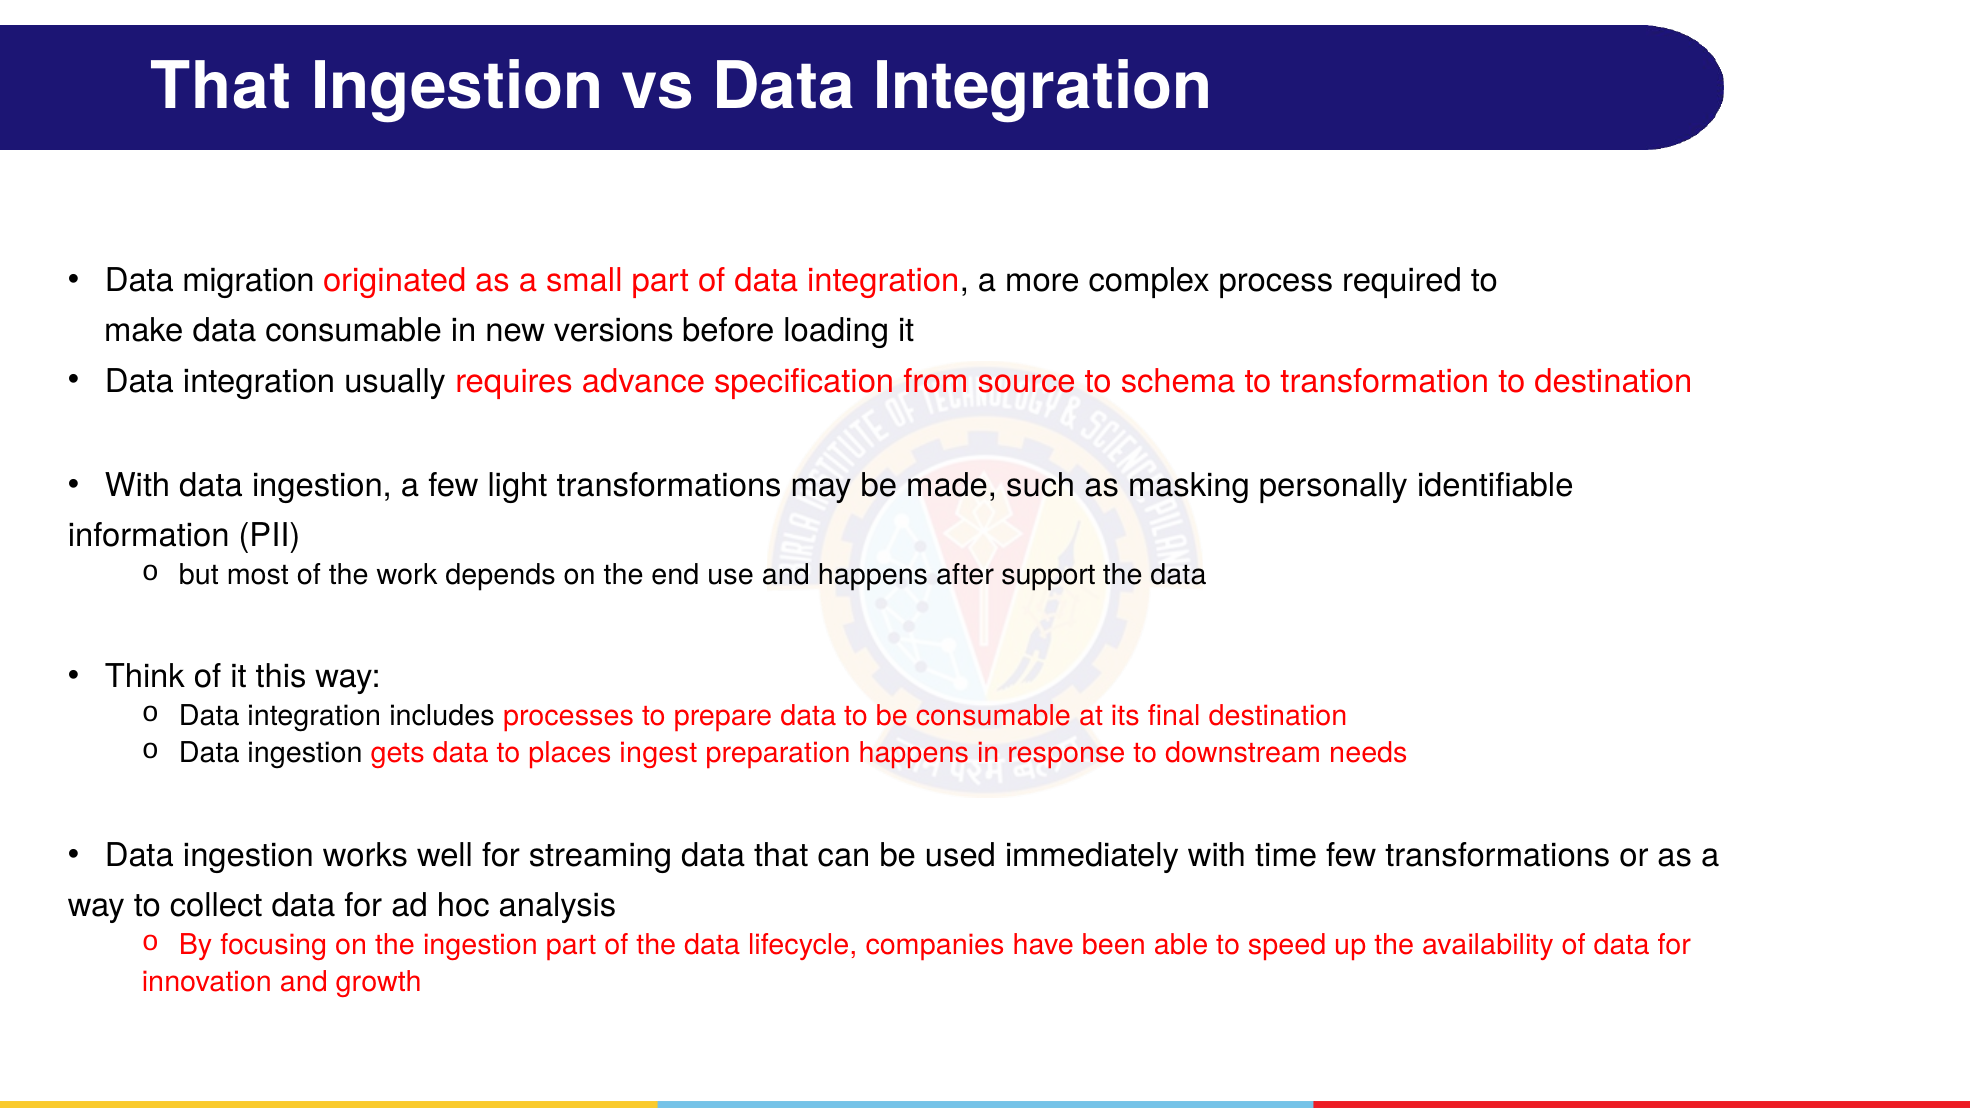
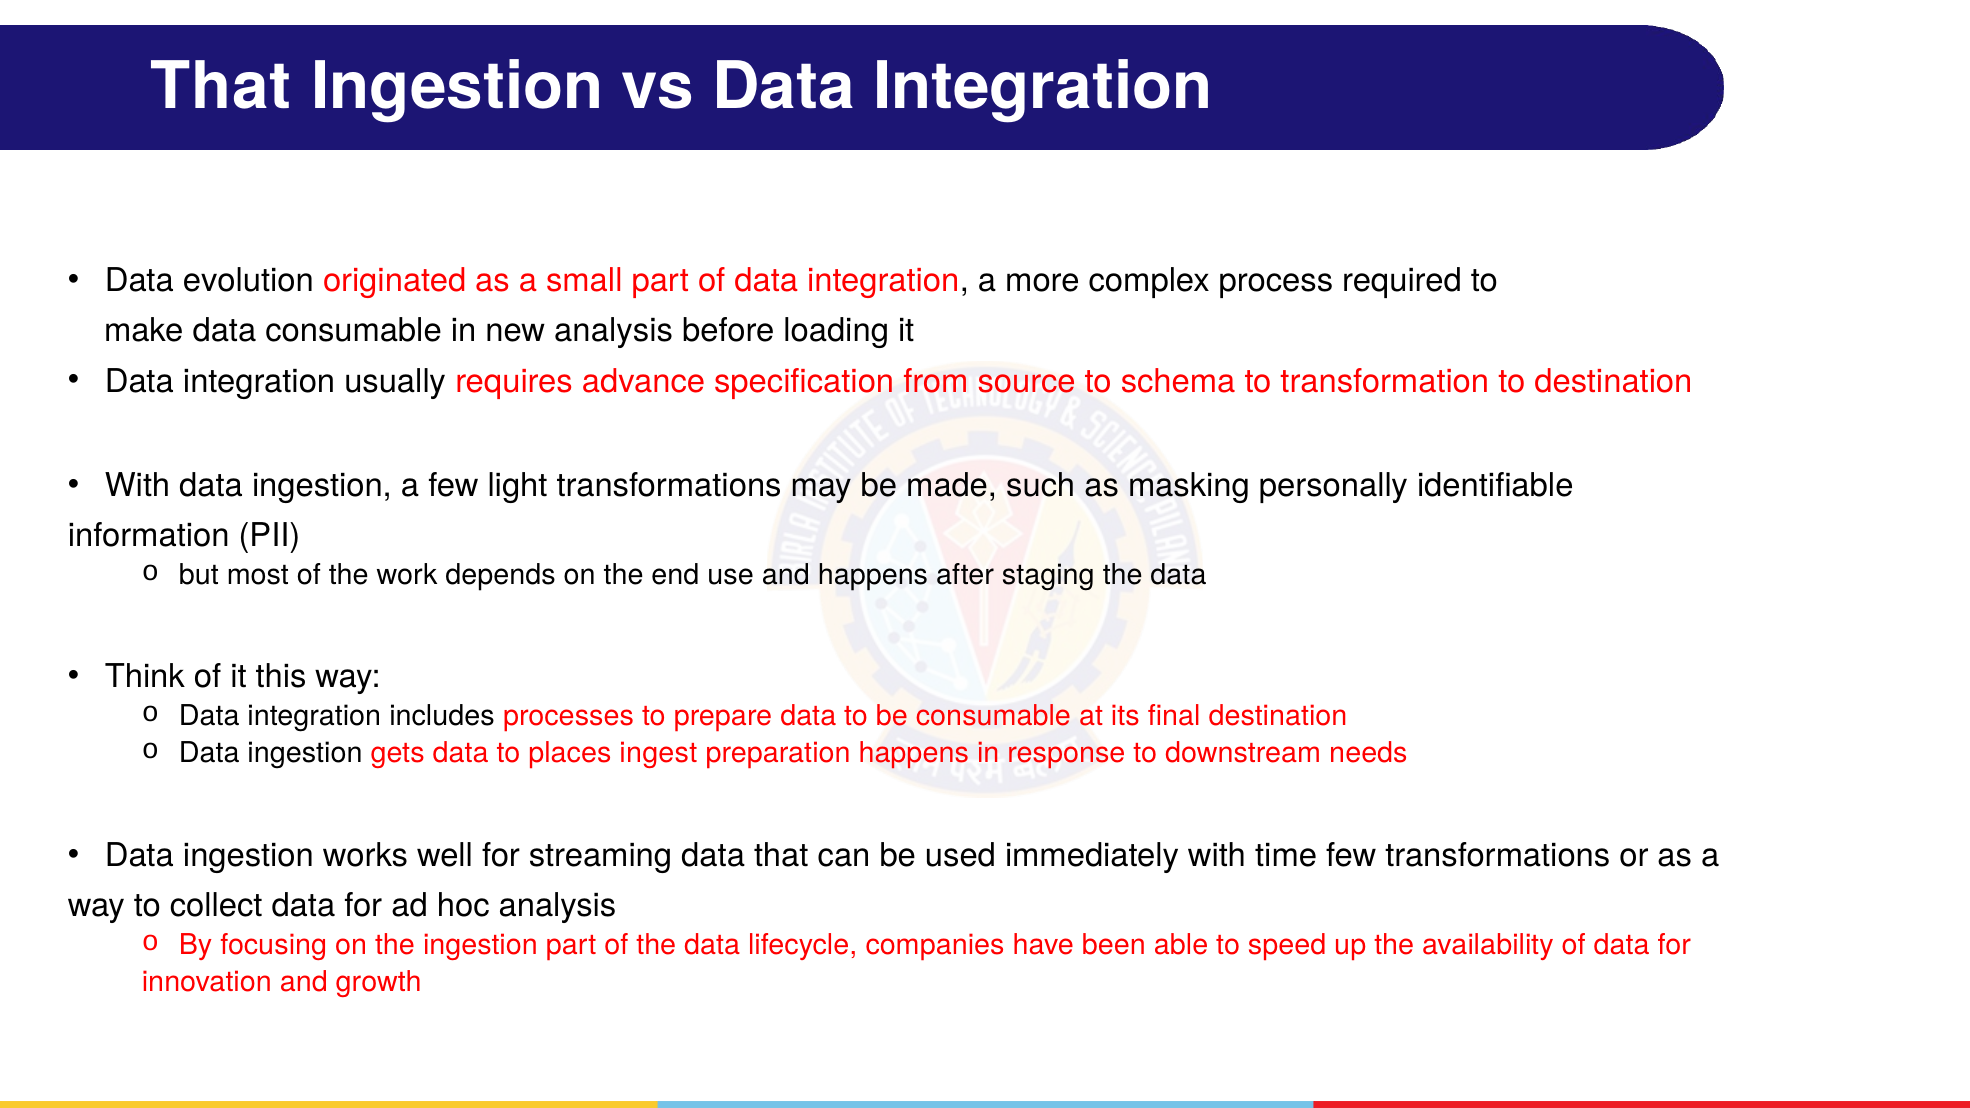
migration: migration -> evolution
new versions: versions -> analysis
support: support -> staging
